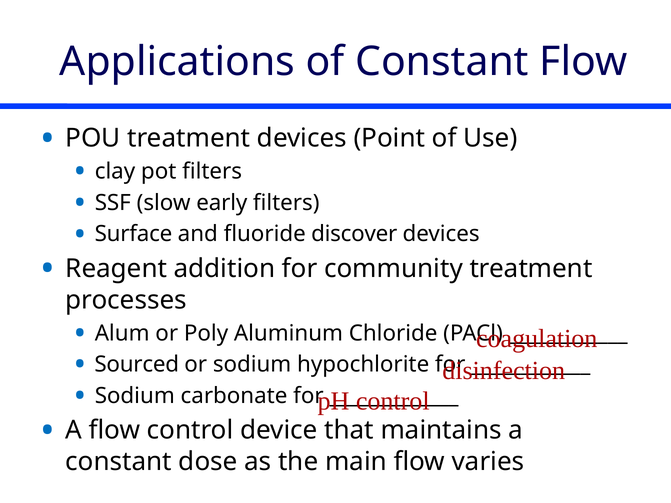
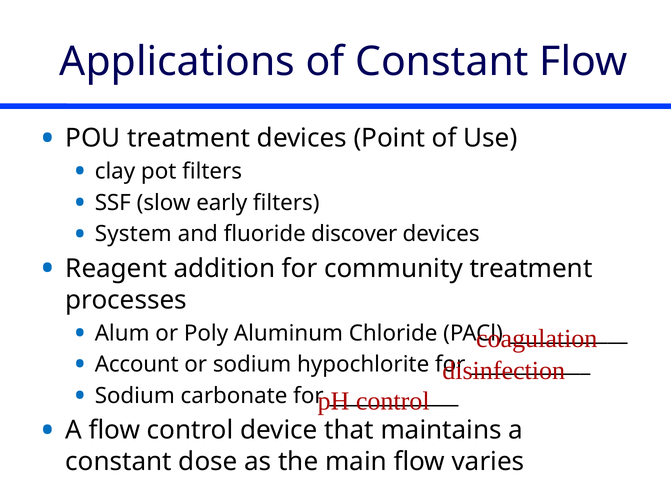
Surface: Surface -> System
Sourced: Sourced -> Account
